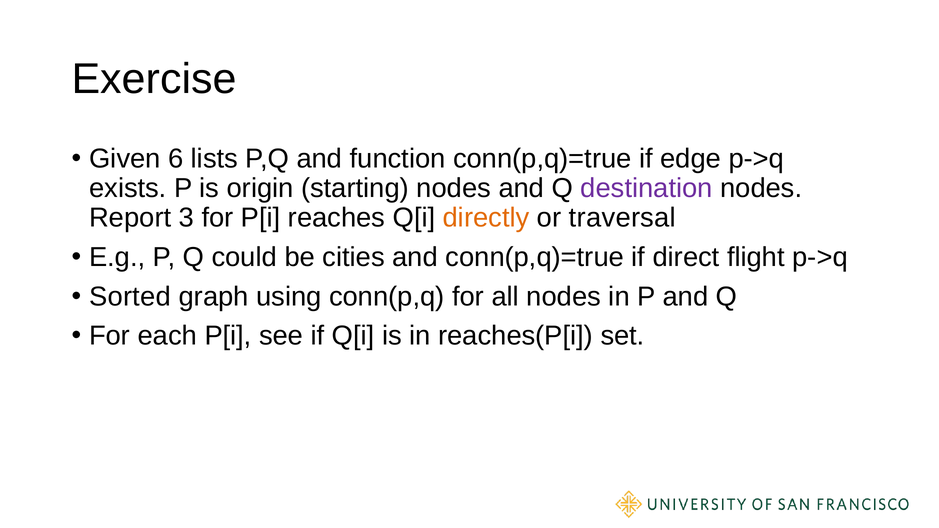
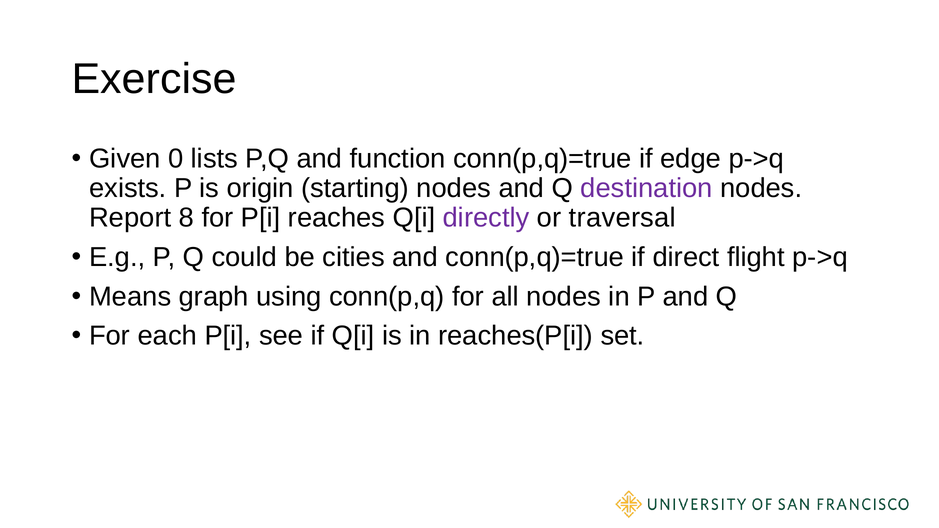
6: 6 -> 0
3: 3 -> 8
directly colour: orange -> purple
Sorted: Sorted -> Means
